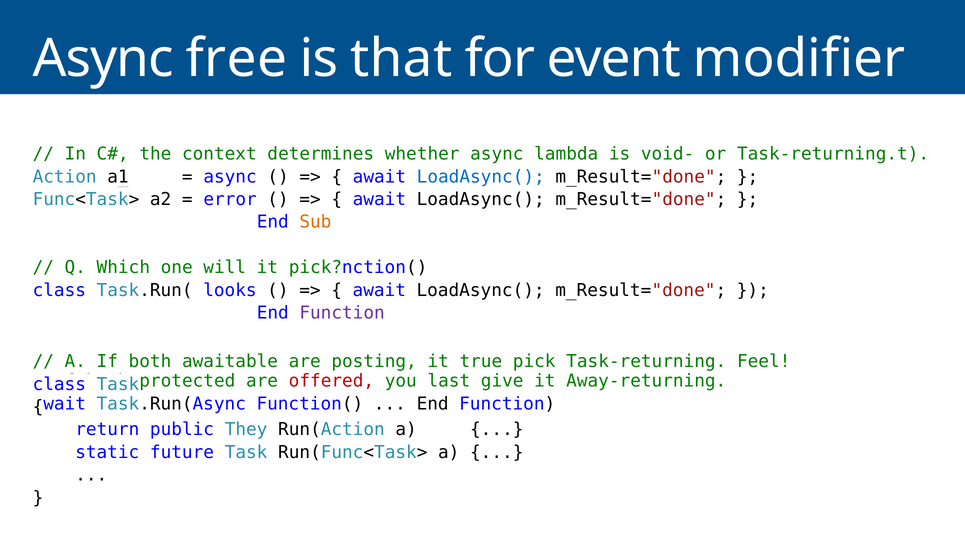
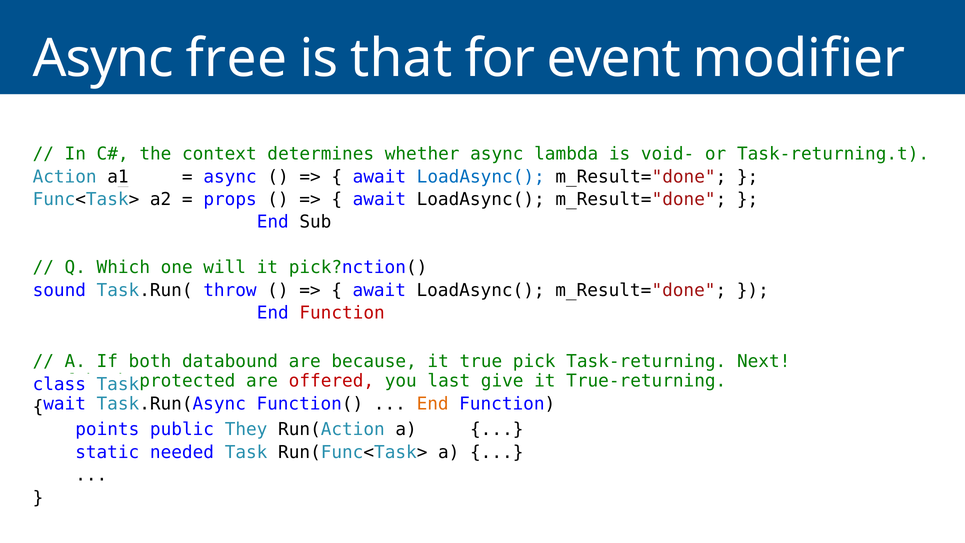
error: error -> props
Sub colour: orange -> black
class at (59, 290): class -> sound
looks: looks -> throw
Function at (342, 313) colour: purple -> red
awaitable: awaitable -> databound
posting: posting -> because
Feel: Feel -> Next
Away-returning: Away-returning -> True-returning
End at (433, 404) colour: black -> orange
return: return -> points
future: future -> needed
